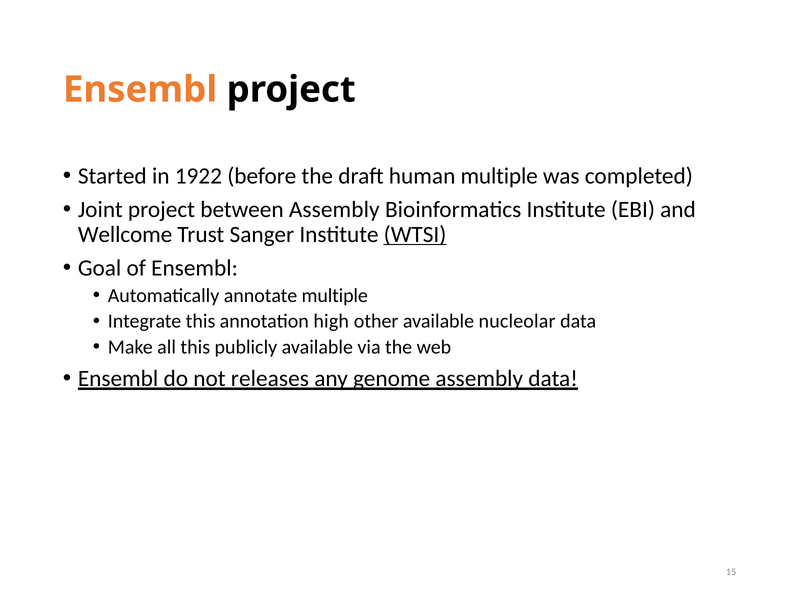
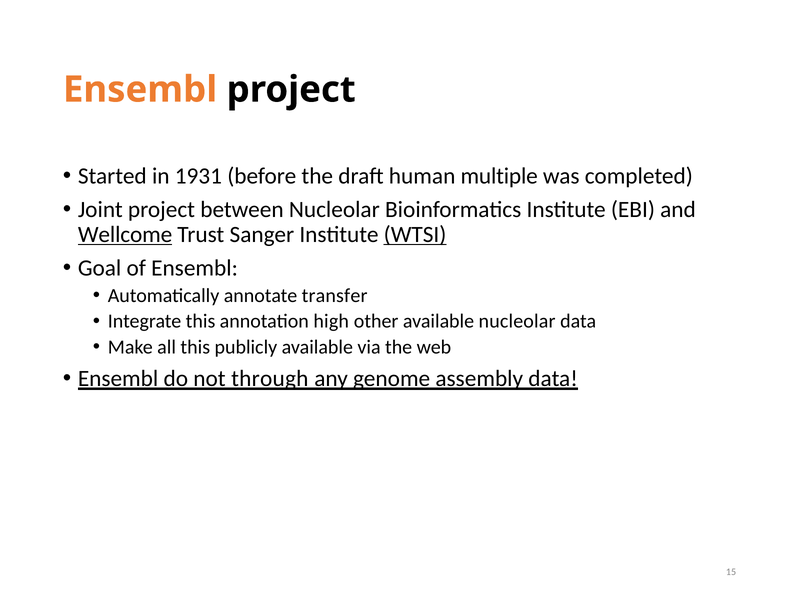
1922: 1922 -> 1931
between Assembly: Assembly -> Nucleolar
Wellcome underline: none -> present
annotate multiple: multiple -> transfer
releases: releases -> through
